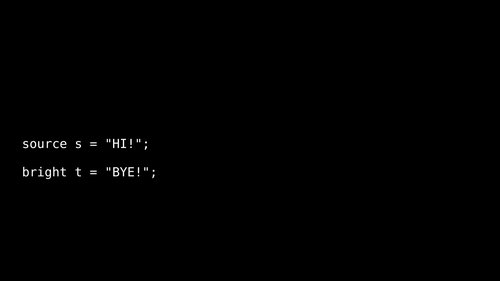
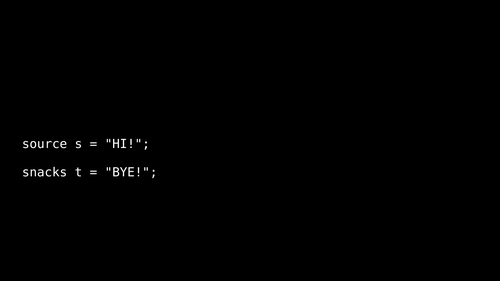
bright: bright -> snacks
